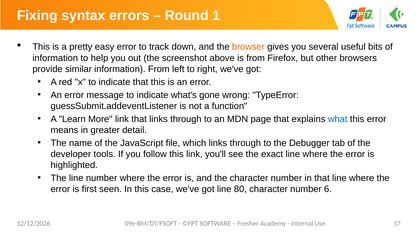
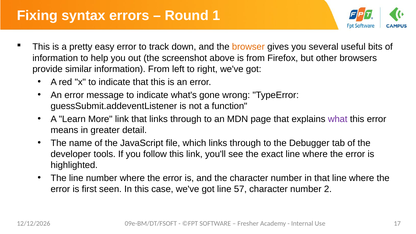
what colour: blue -> purple
80: 80 -> 57
6: 6 -> 2
